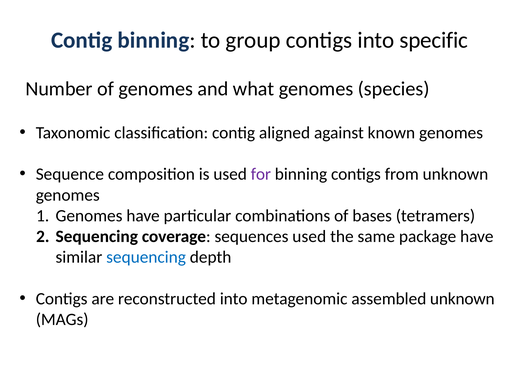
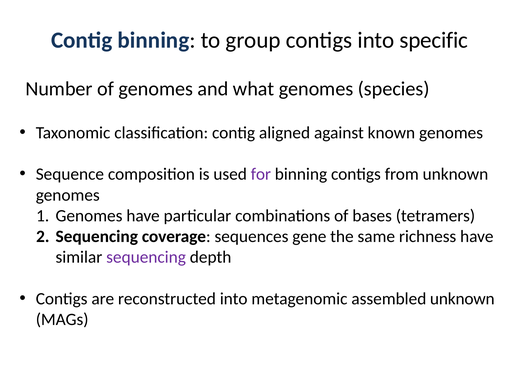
sequences used: used -> gene
package: package -> richness
sequencing at (146, 257) colour: blue -> purple
